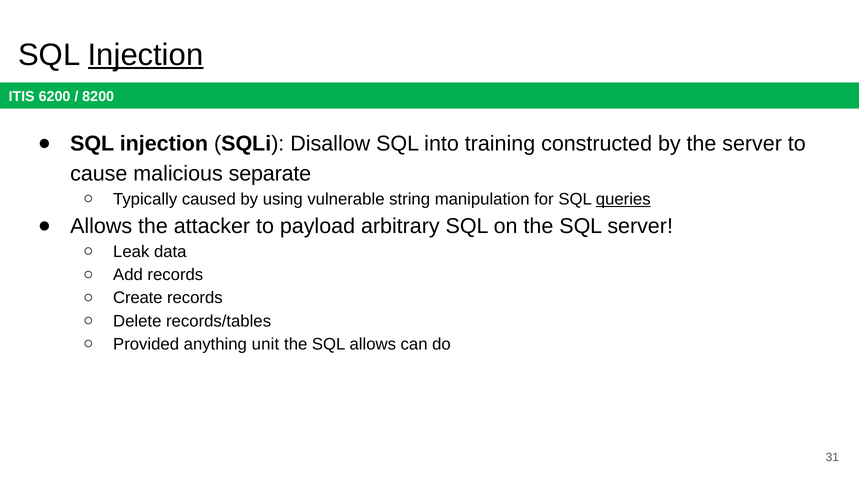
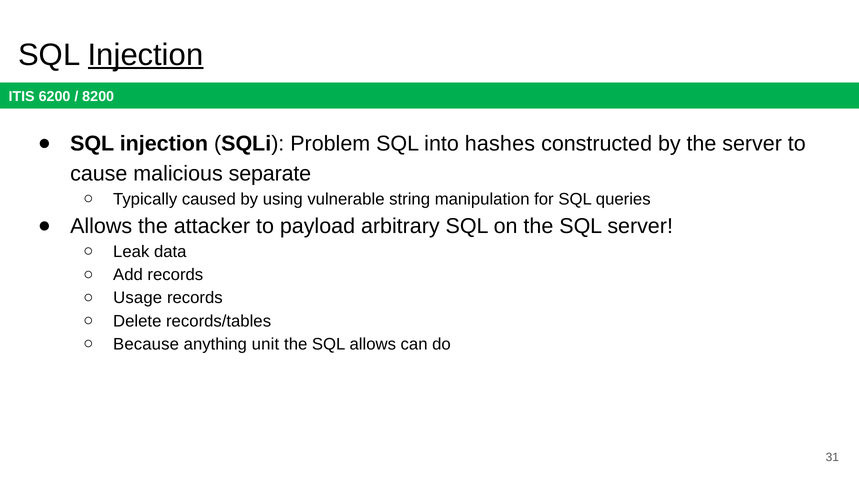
Disallow: Disallow -> Problem
training: training -> hashes
queries underline: present -> none
Create: Create -> Usage
Provided: Provided -> Because
